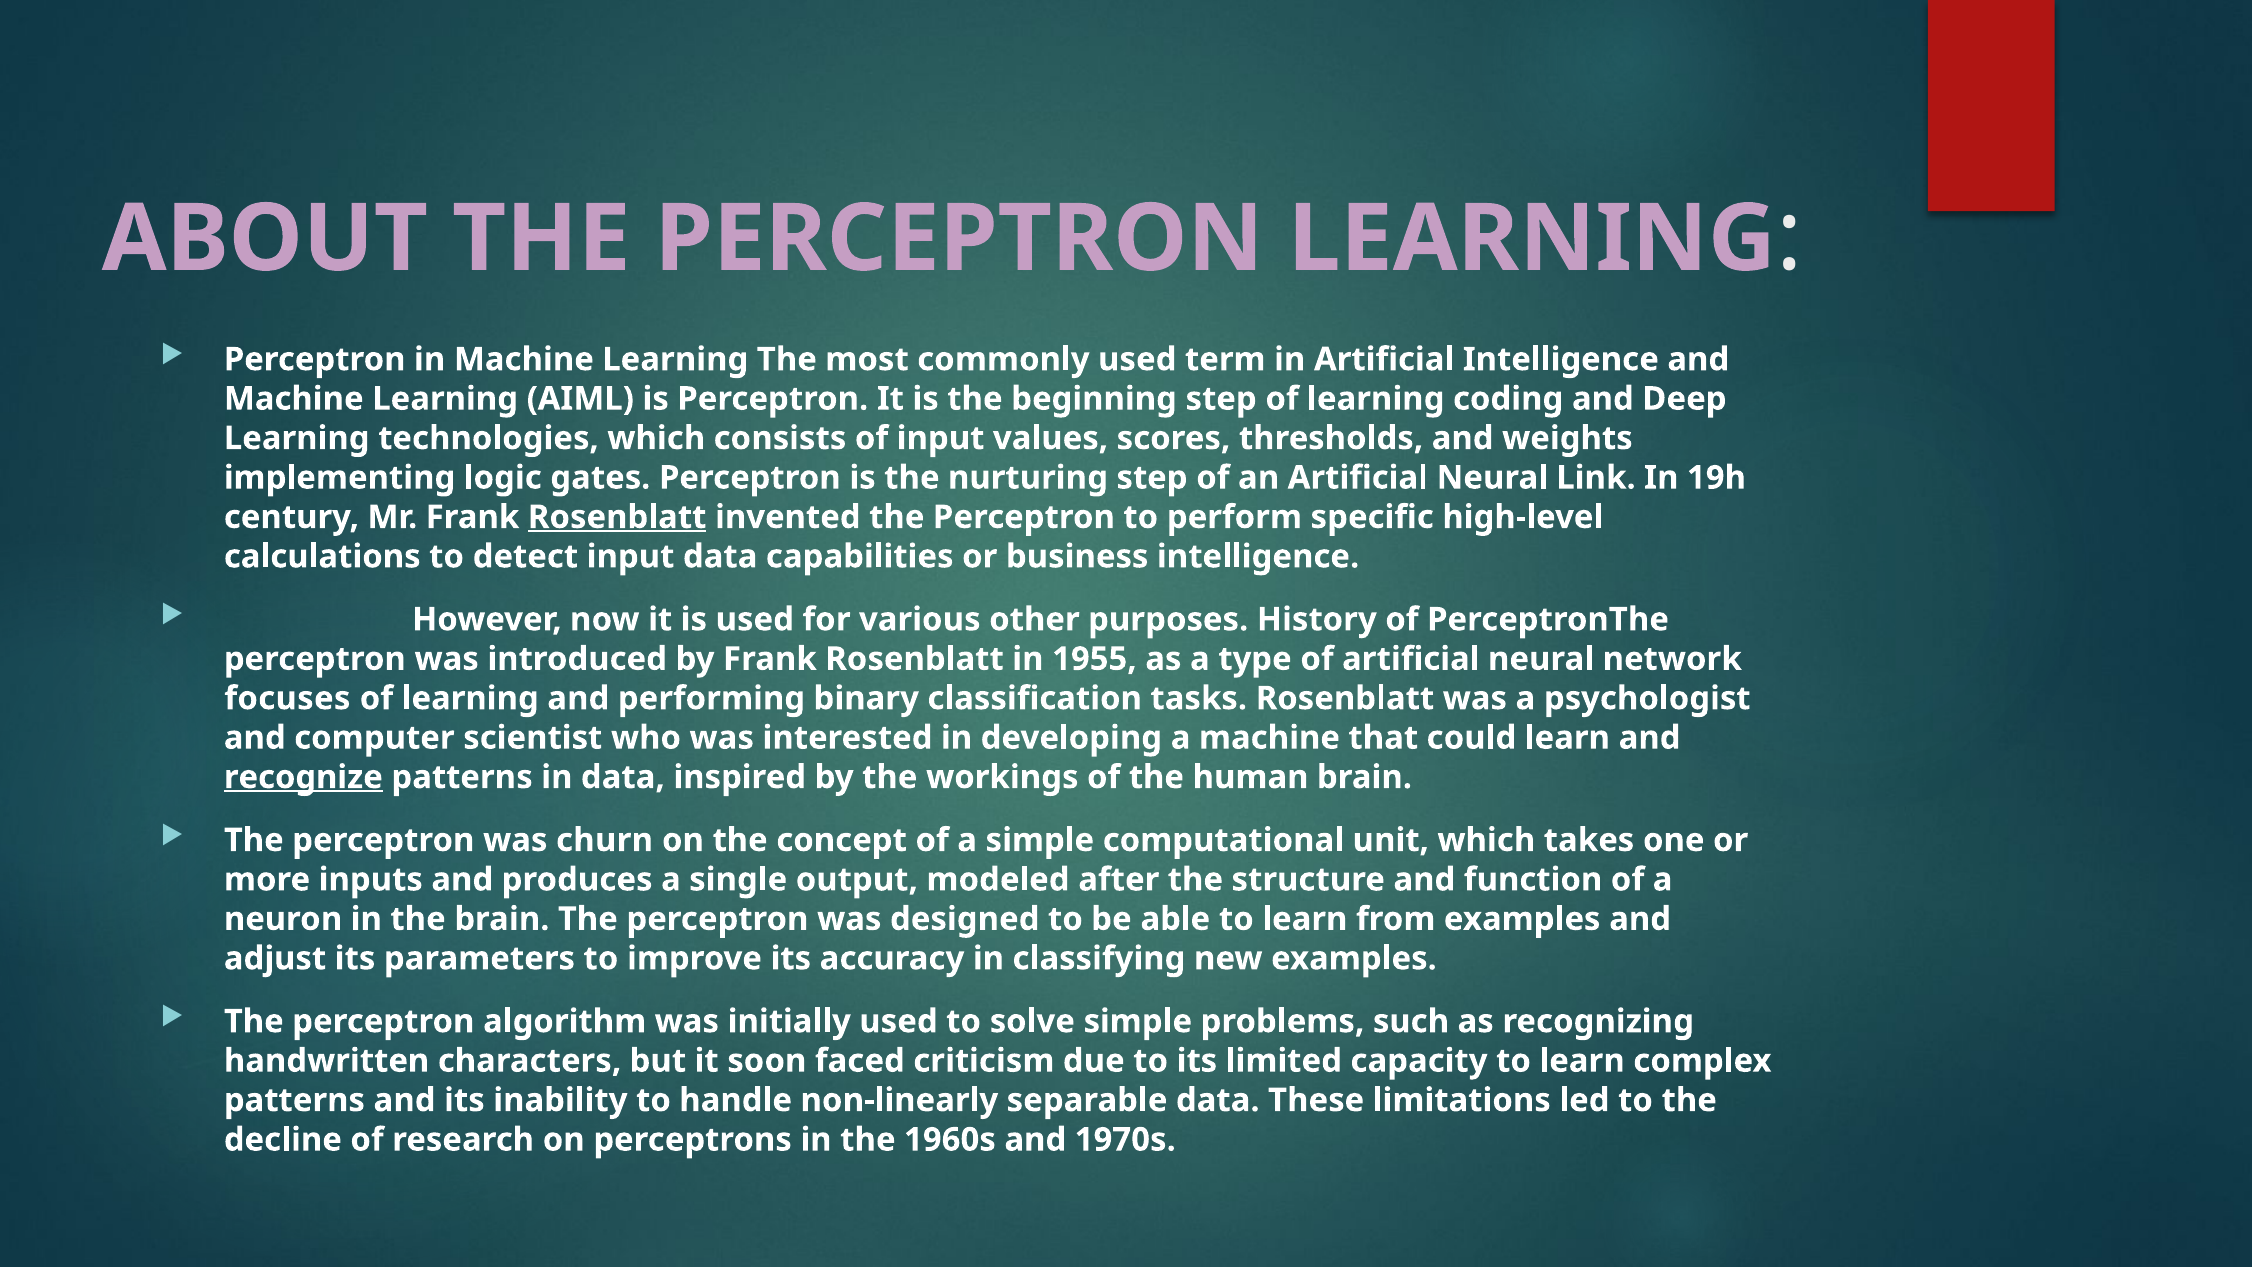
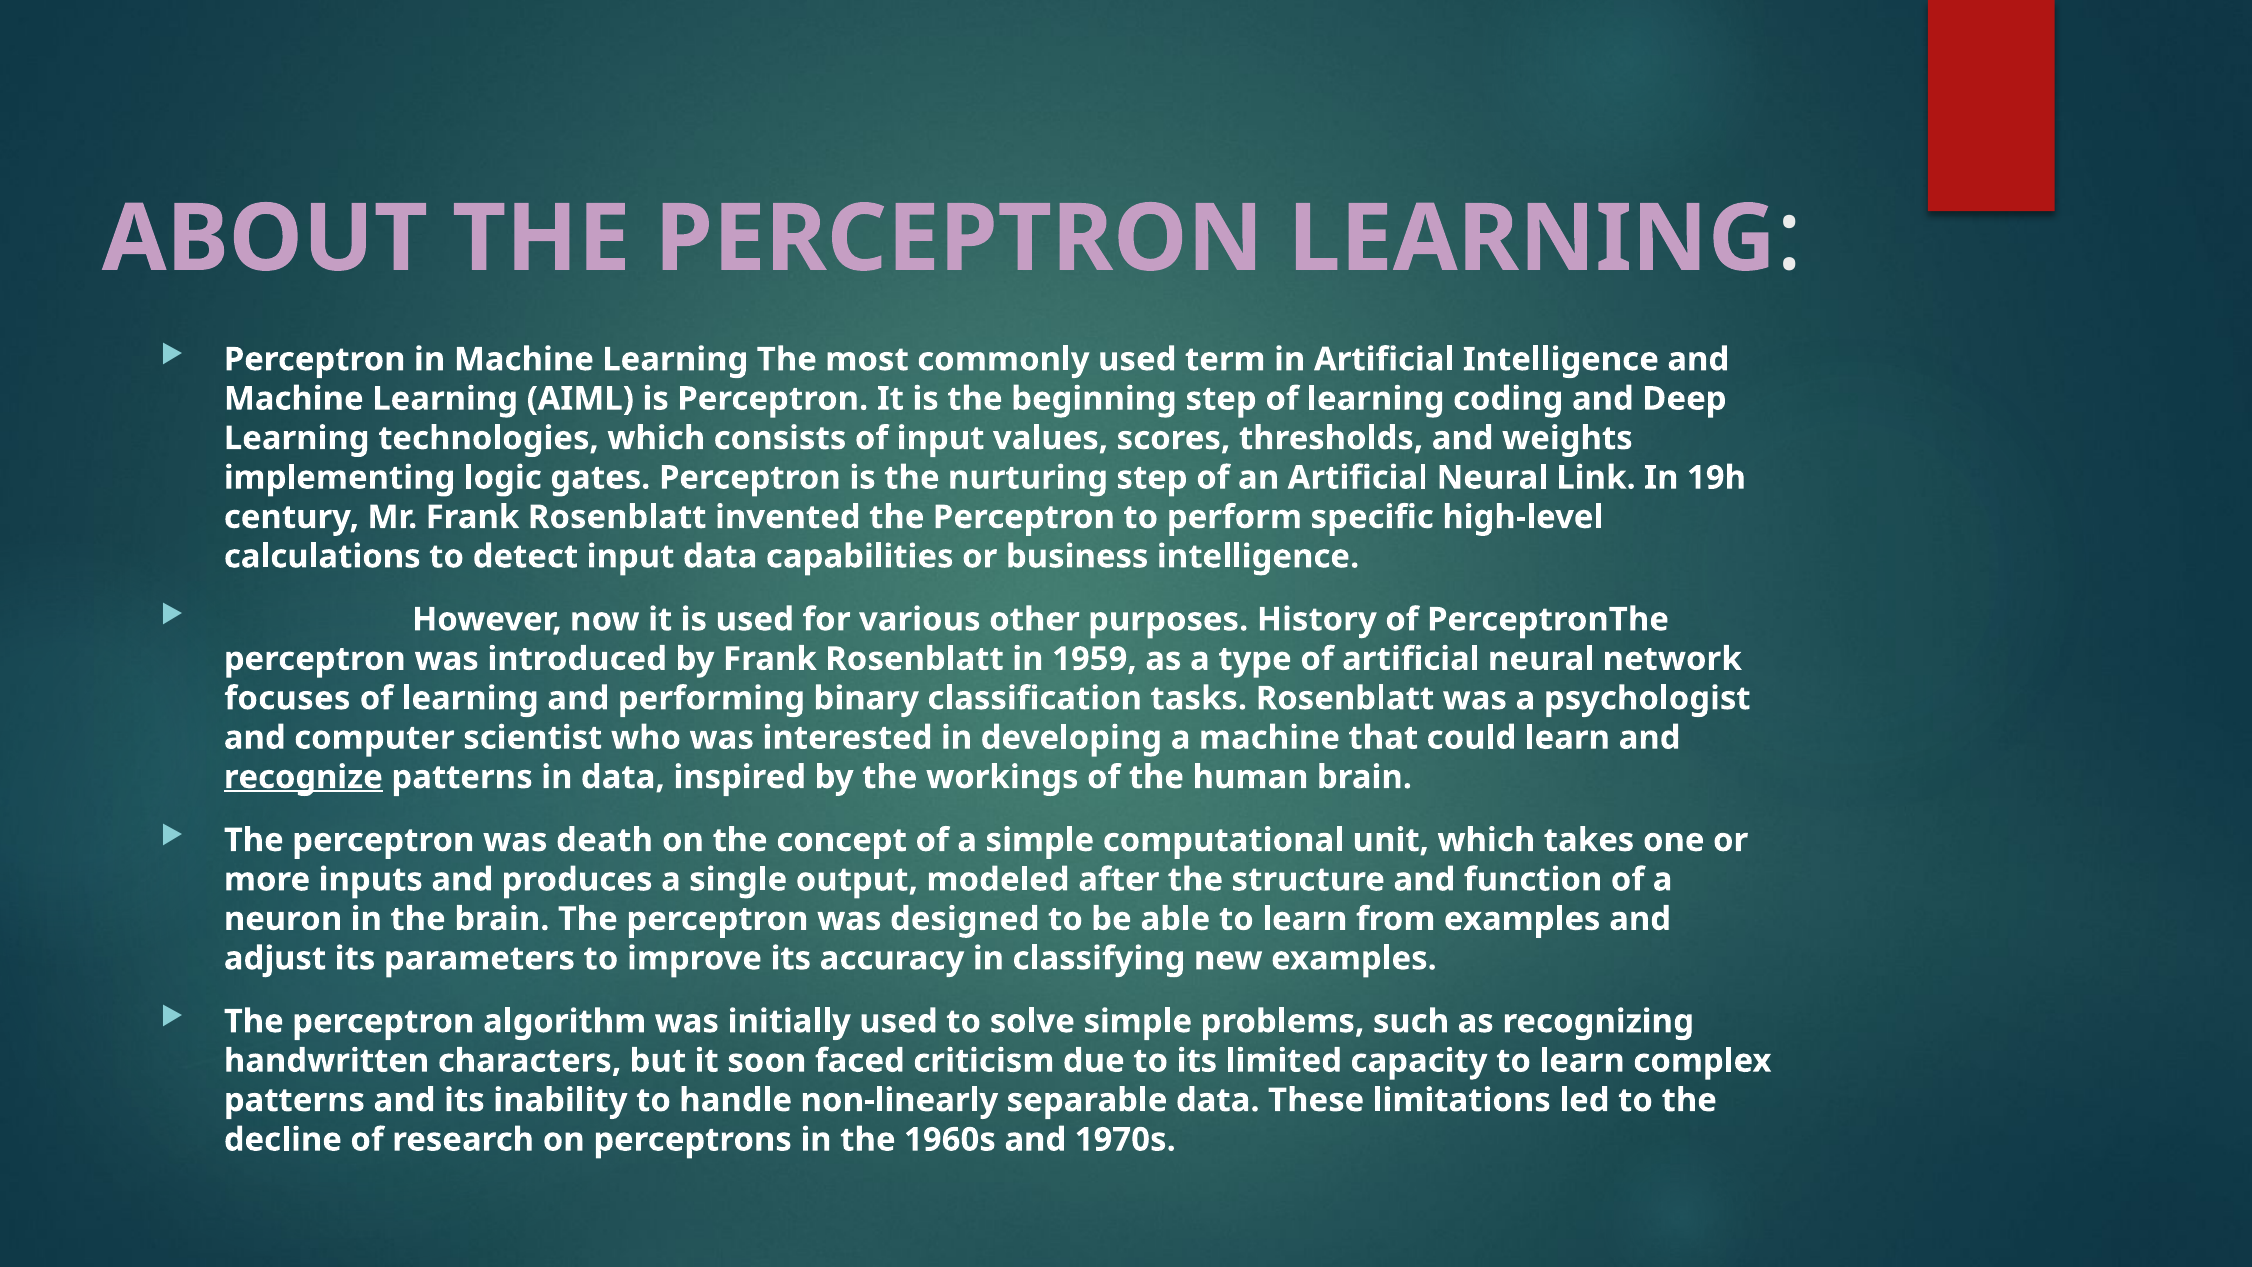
Rosenblatt at (617, 517) underline: present -> none
1955: 1955 -> 1959
churn: churn -> death
